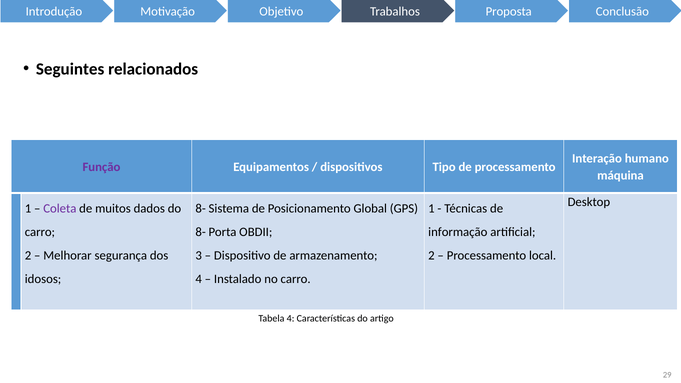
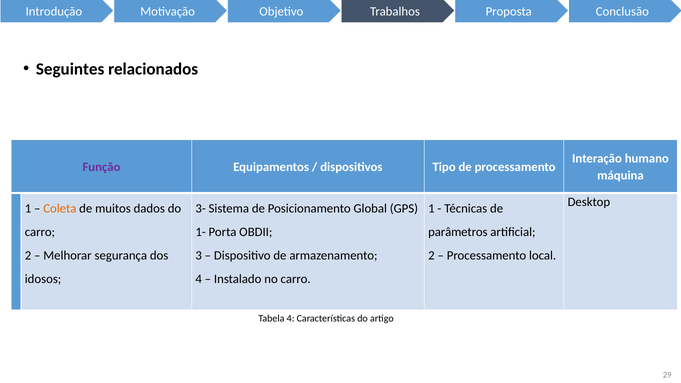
Coleta colour: purple -> orange
8- at (201, 209): 8- -> 3-
8- at (201, 232): 8- -> 1-
informação: informação -> parâmetros
